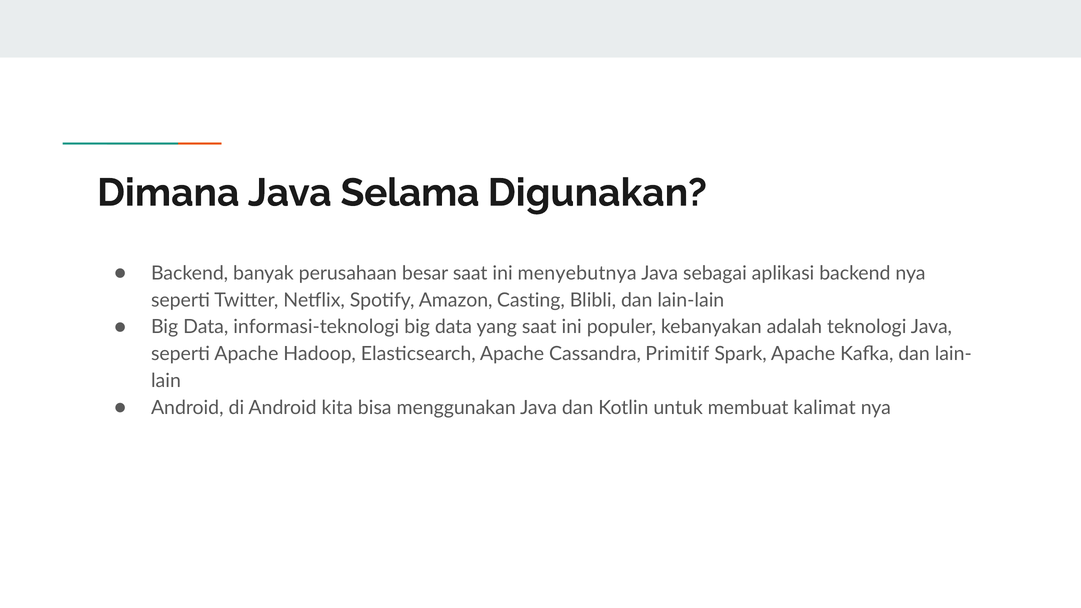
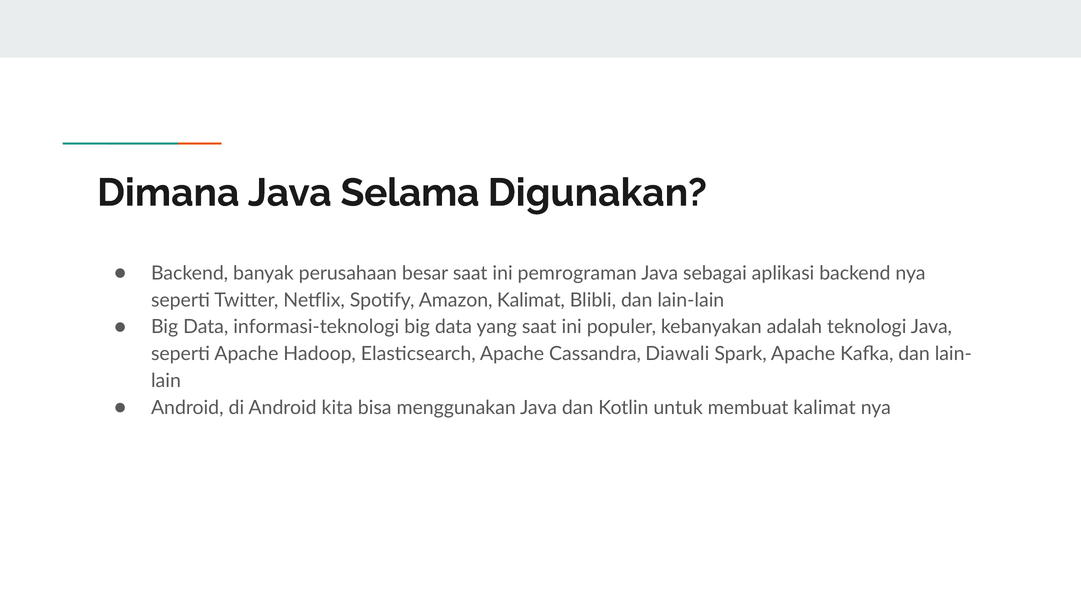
menyebutnya: menyebutnya -> pemrograman
Amazon Casting: Casting -> Kalimat
Primitif: Primitif -> Diawali
